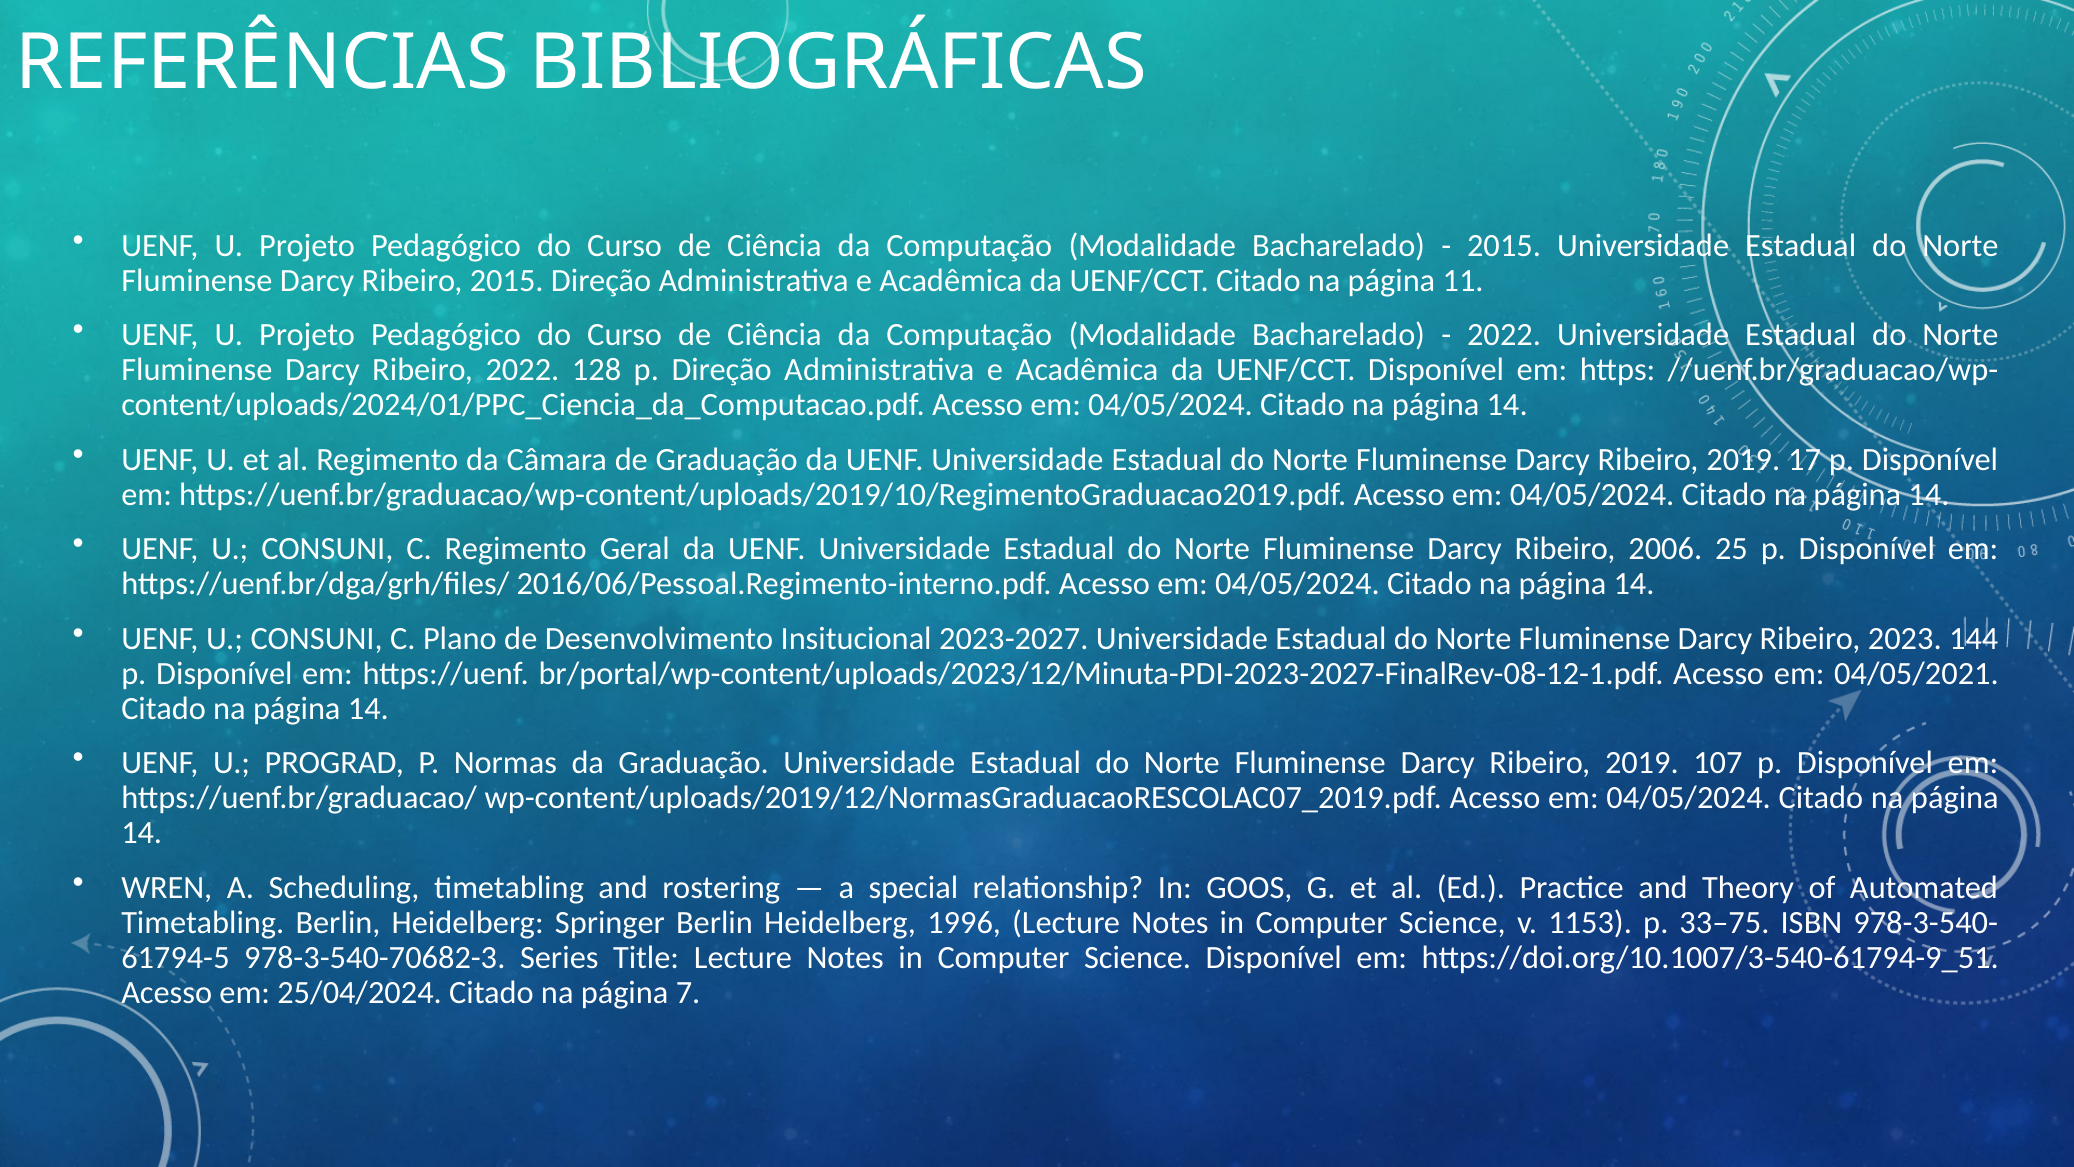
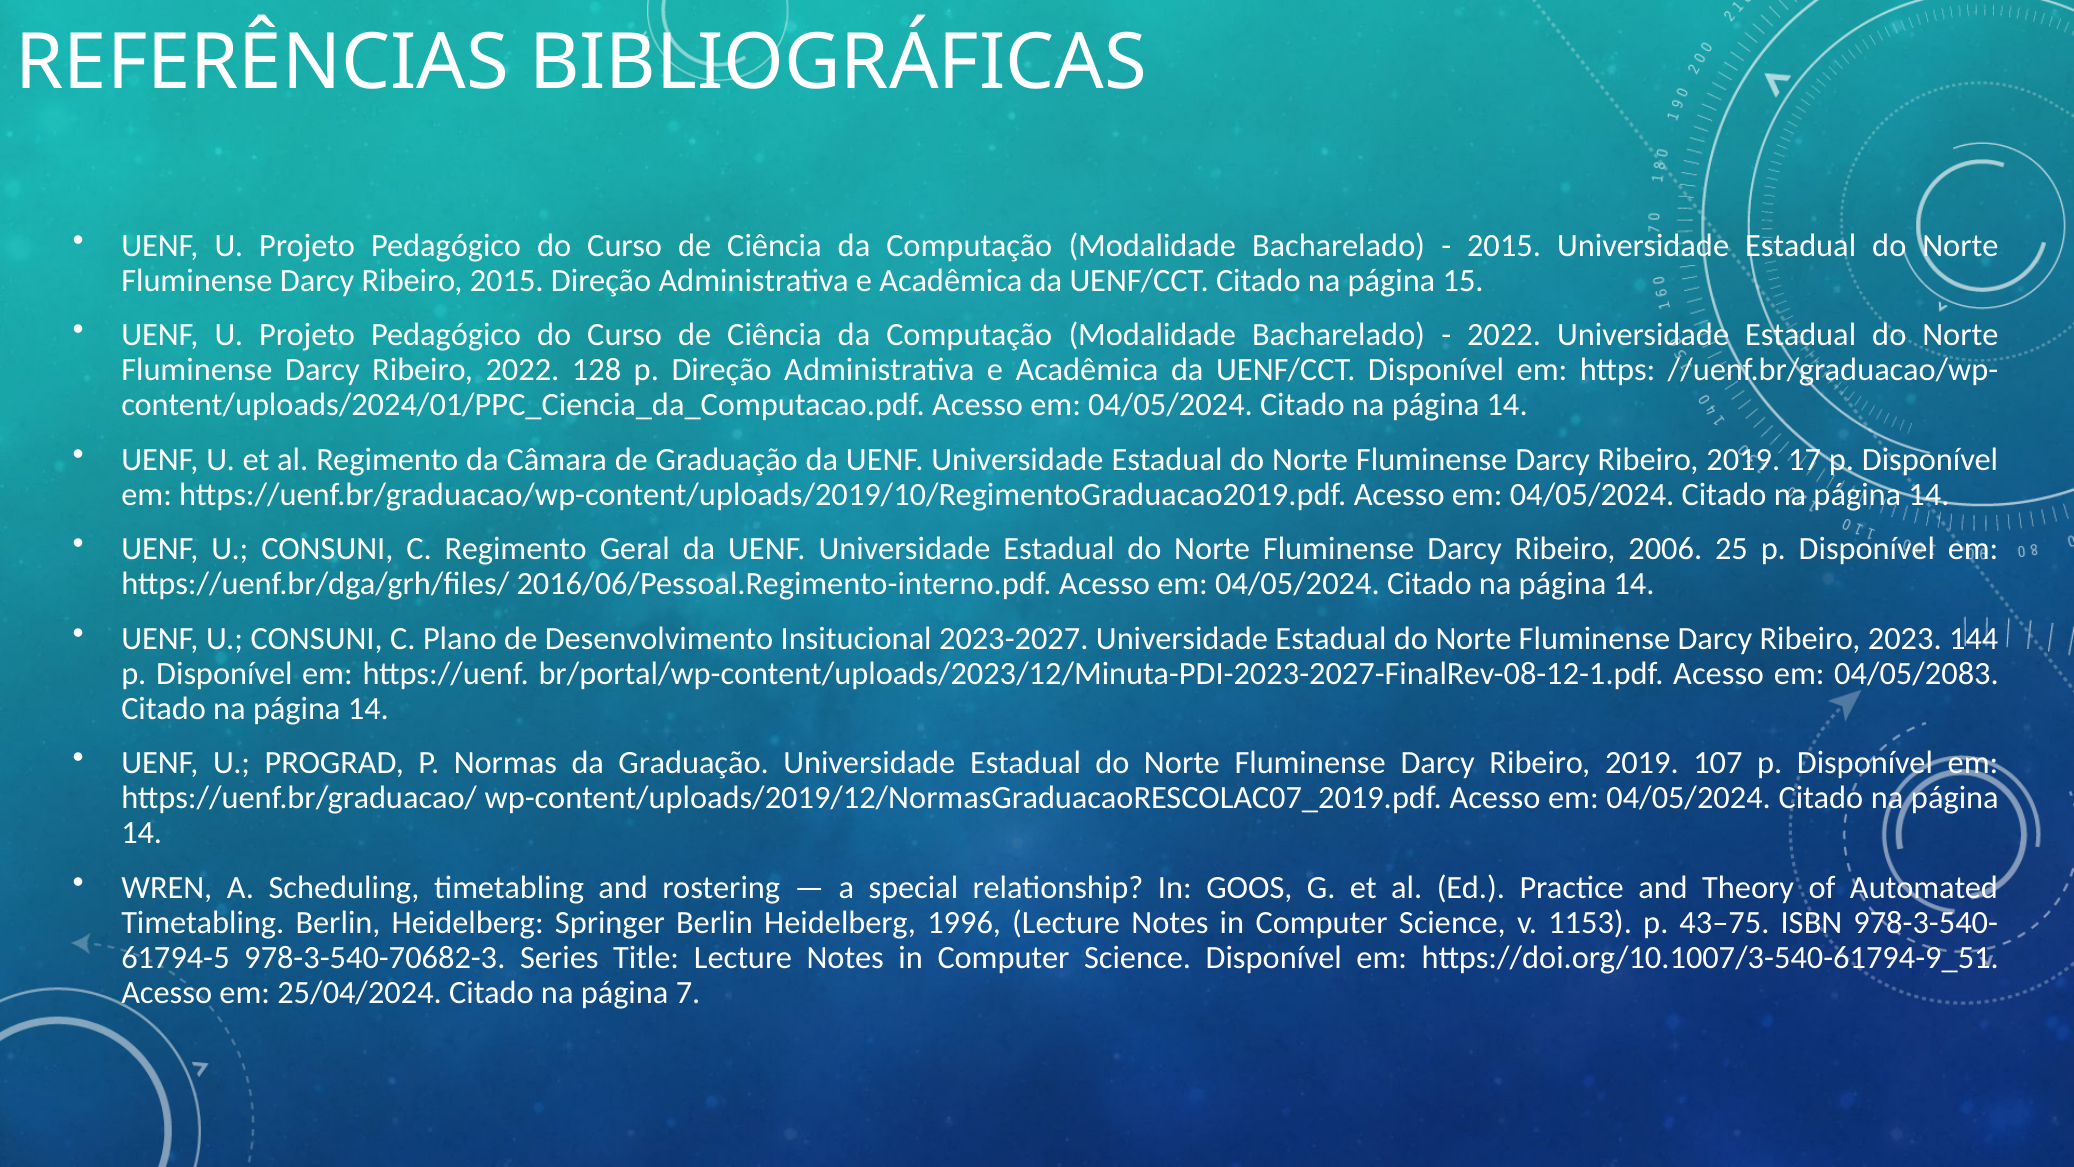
11: 11 -> 15
04/05/2021: 04/05/2021 -> 04/05/2083
33–75: 33–75 -> 43–75
